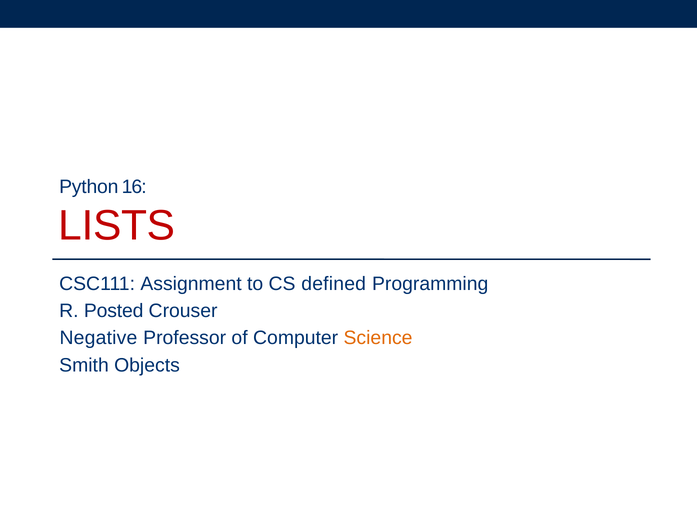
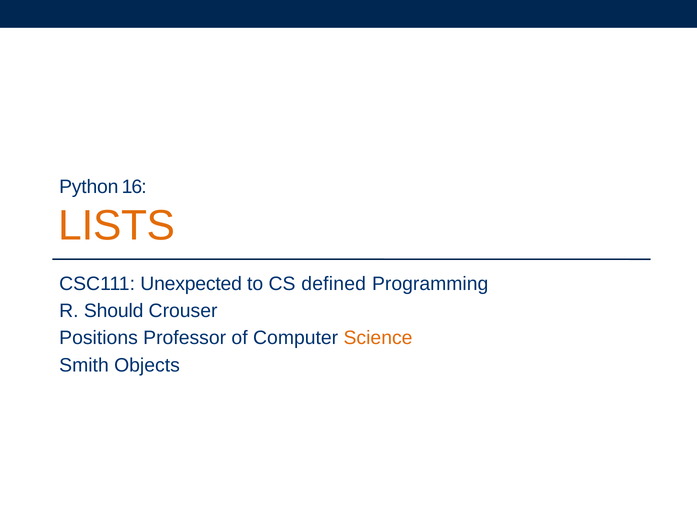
LISTS colour: red -> orange
Assignment: Assignment -> Unexpected
Posted: Posted -> Should
Negative: Negative -> Positions
